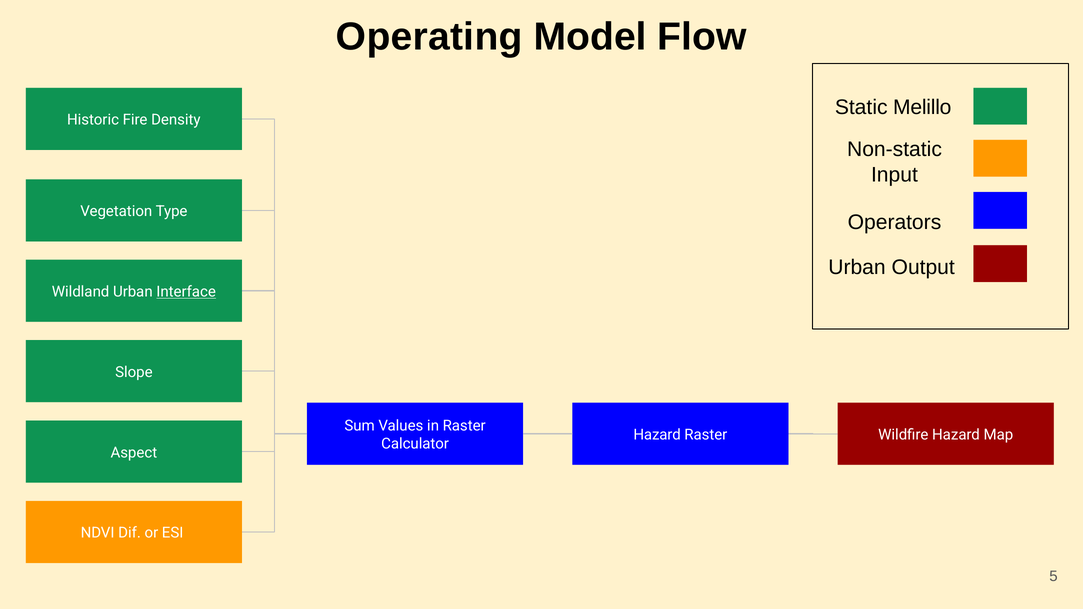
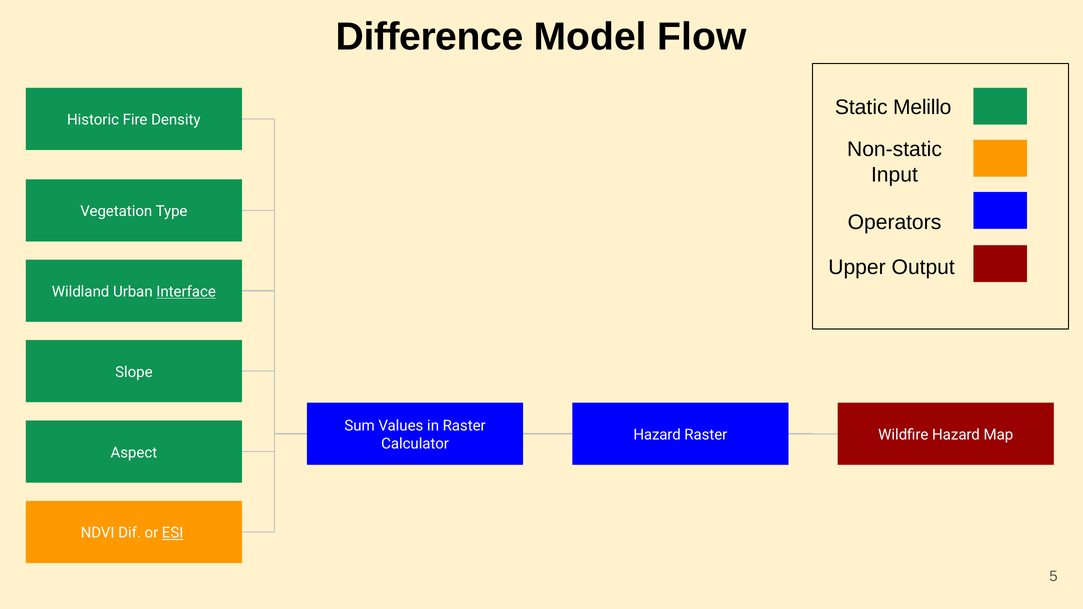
Operating: Operating -> Difference
Urban at (857, 268): Urban -> Upper
ESI underline: none -> present
